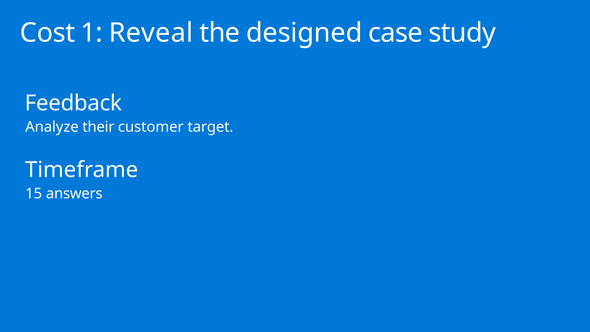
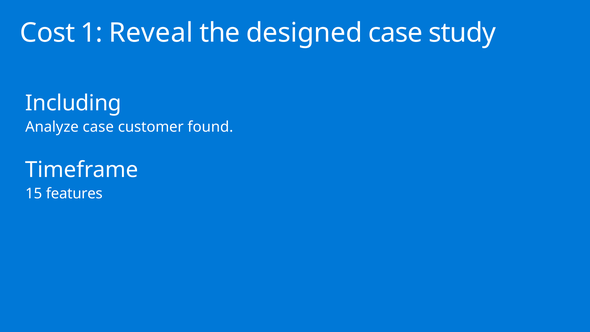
Feedback: Feedback -> Including
Analyze their: their -> case
target: target -> found
answers: answers -> features
